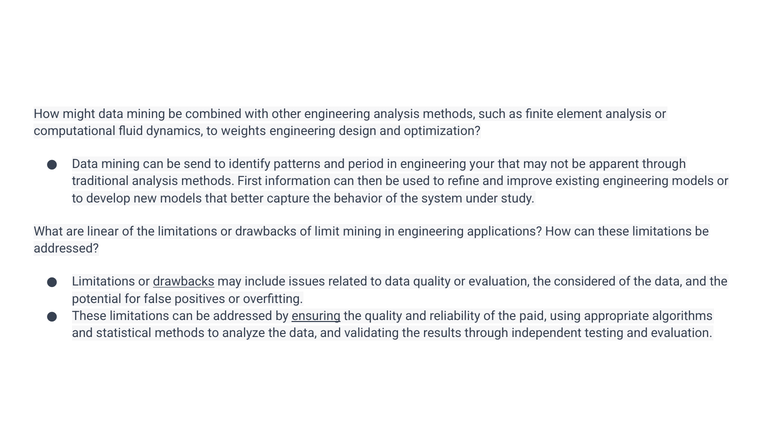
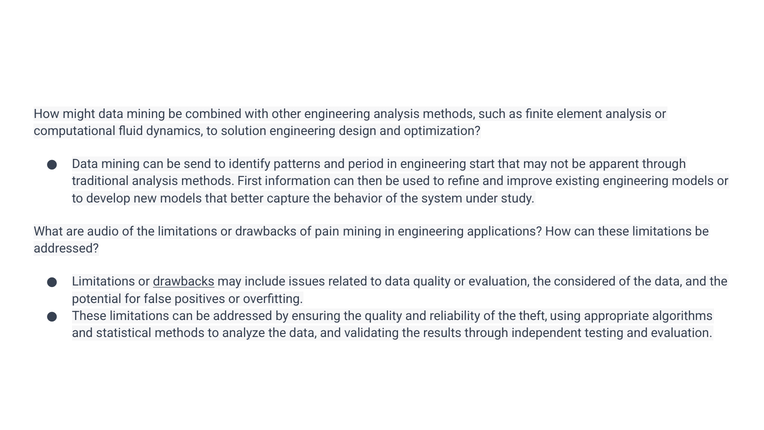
weights: weights -> solution
your: your -> start
linear: linear -> audio
limit: limit -> pain
ensuring underline: present -> none
paid: paid -> theft
